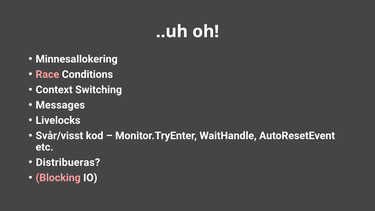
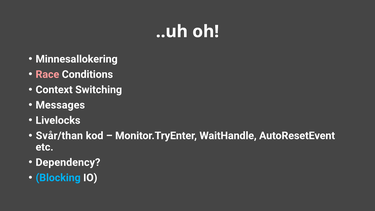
Svår/visst: Svår/visst -> Svår/than
Distribueras: Distribueras -> Dependency
Blocking colour: pink -> light blue
